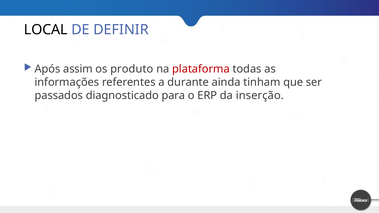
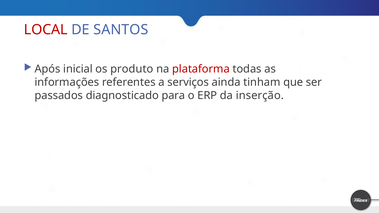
LOCAL colour: black -> red
DEFINIR: DEFINIR -> SANTOS
assim: assim -> inicial
durante: durante -> serviços
